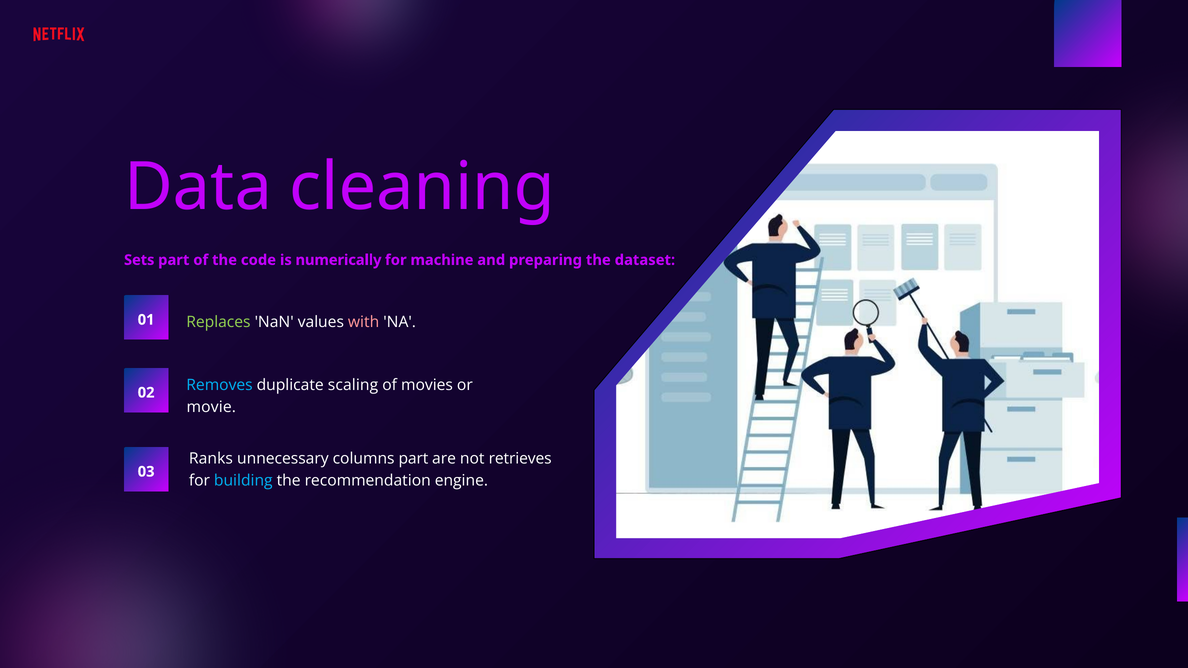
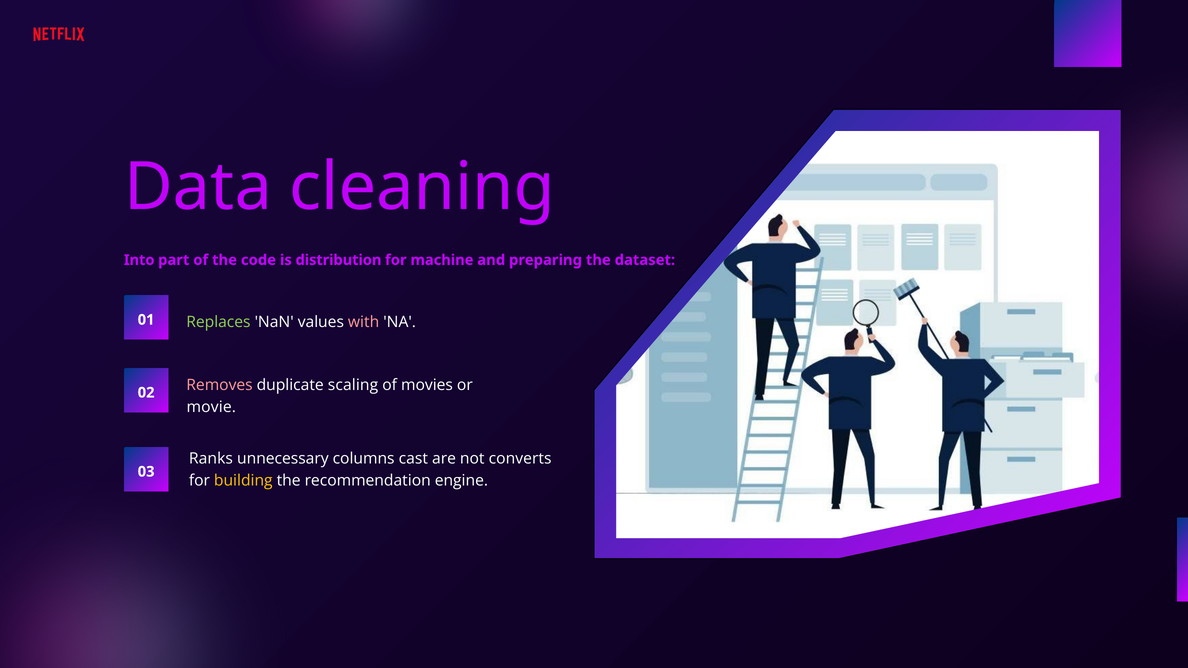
Sets: Sets -> Into
numerically: numerically -> distribution
Removes colour: light blue -> pink
columns part: part -> cast
retrieves: retrieves -> converts
building colour: light blue -> yellow
